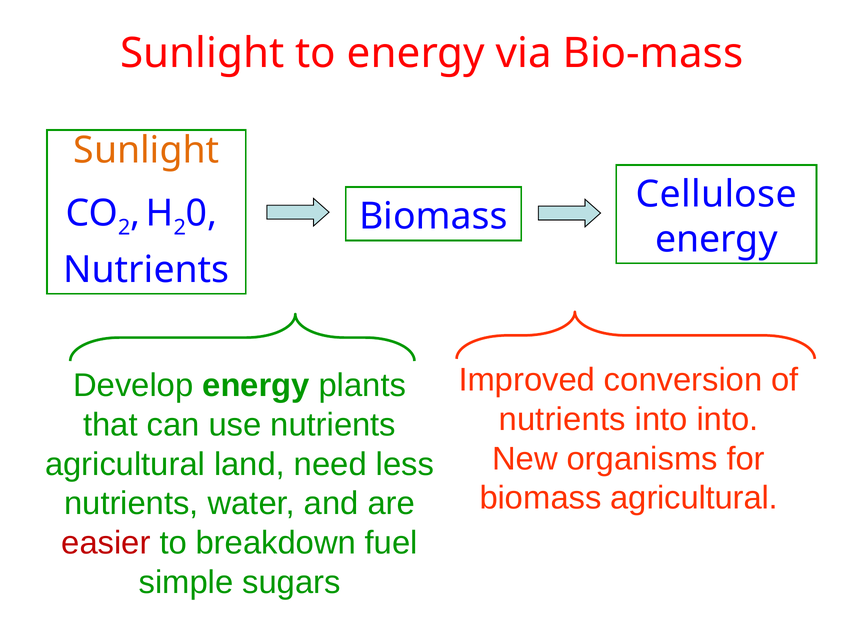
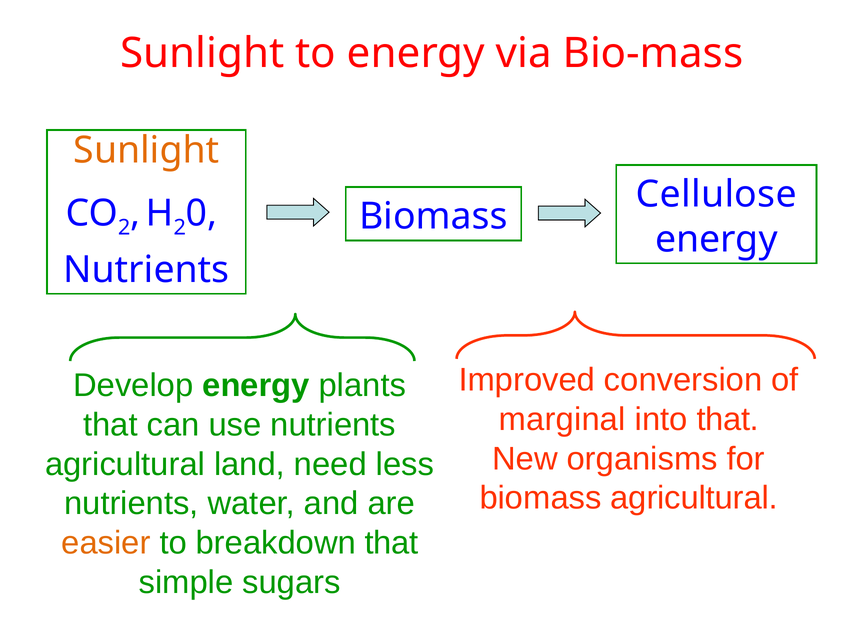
nutrients at (562, 420): nutrients -> marginal
into into: into -> that
easier colour: red -> orange
breakdown fuel: fuel -> that
